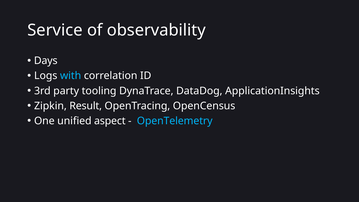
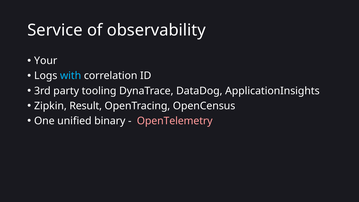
Days: Days -> Your
aspect: aspect -> binary
OpenTelemetry colour: light blue -> pink
